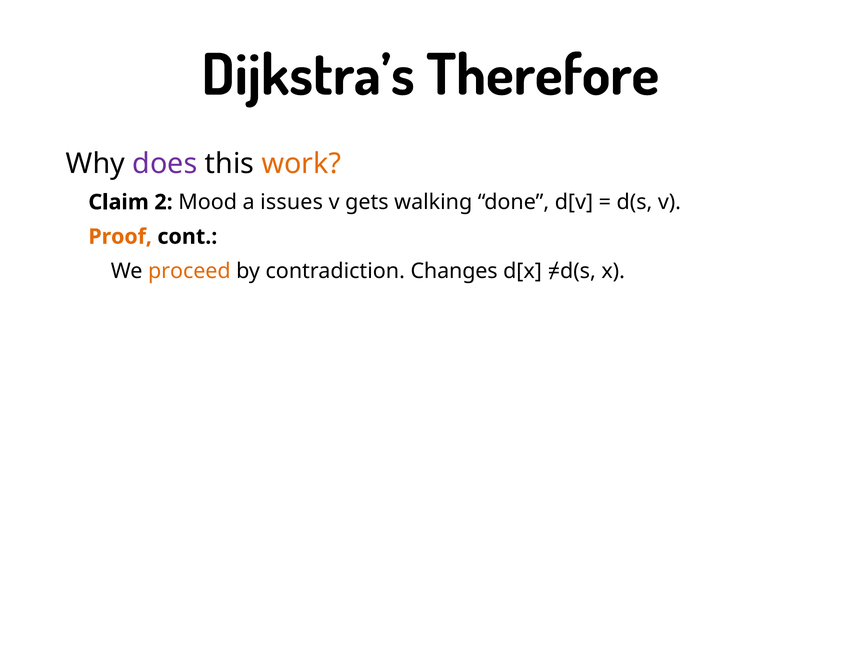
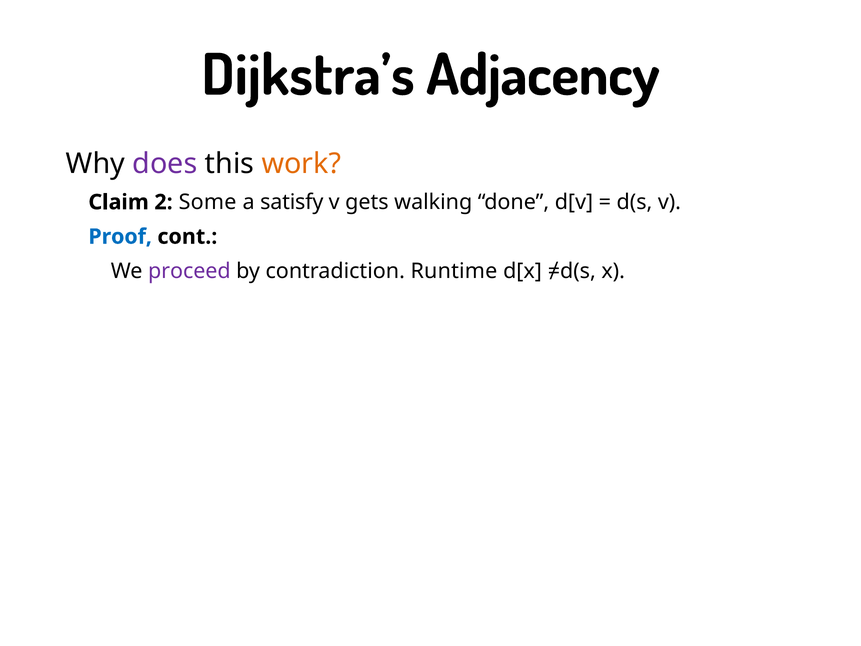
Therefore: Therefore -> Adjacency
Mood: Mood -> Some
issues: issues -> satisfy
Proof colour: orange -> blue
proceed colour: orange -> purple
Changes: Changes -> Runtime
